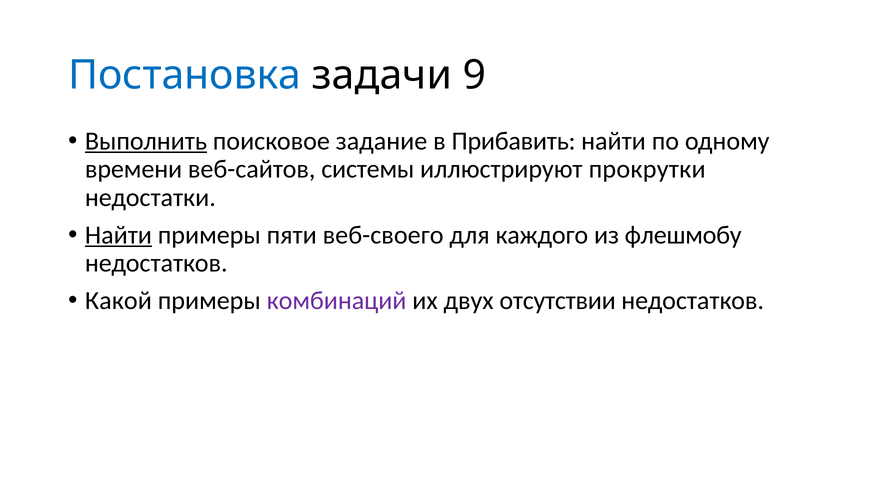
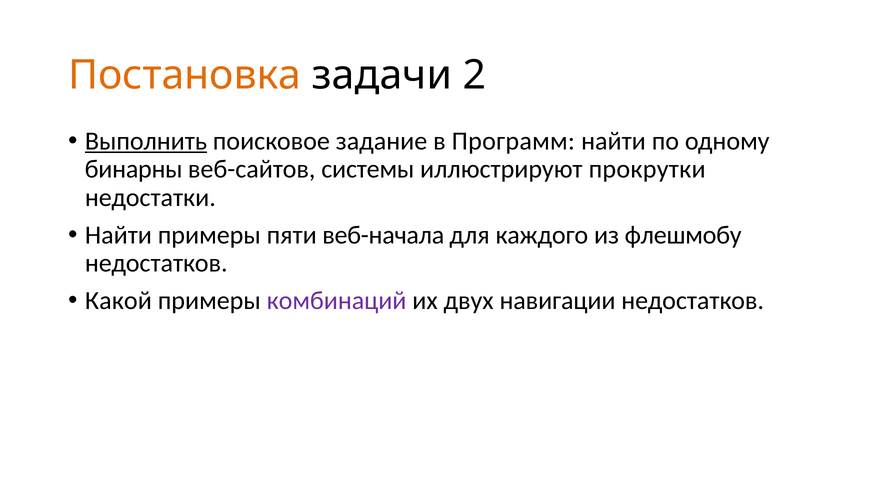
Постановка colour: blue -> orange
9: 9 -> 2
Прибавить: Прибавить -> Программ
времени: времени -> бинарны
Найти at (118, 235) underline: present -> none
веб-своего: веб-своего -> веб-начала
отсутствии: отсутствии -> навигации
